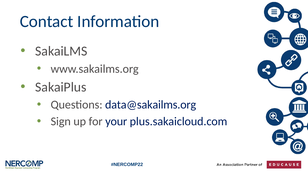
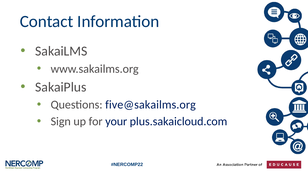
data@sakailms.org: data@sakailms.org -> five@sakailms.org
